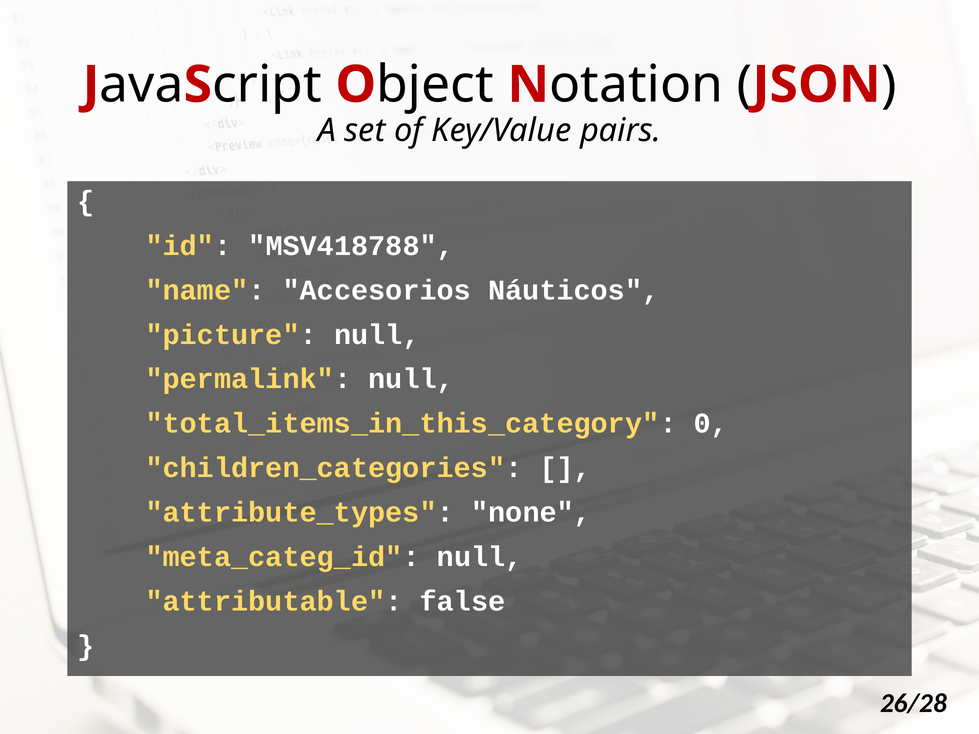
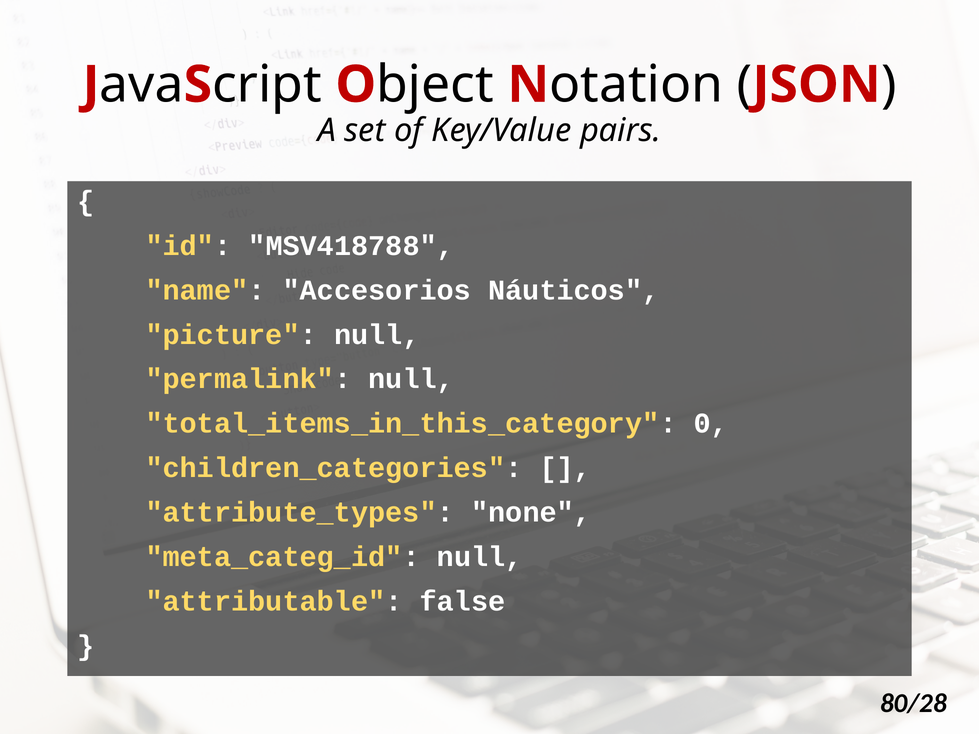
26/28: 26/28 -> 80/28
